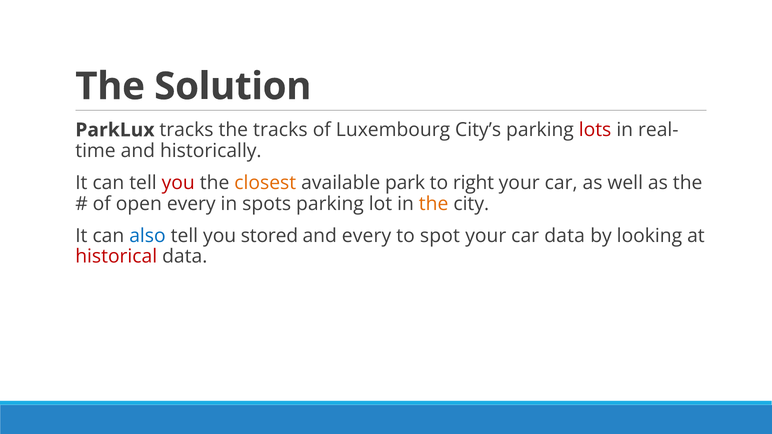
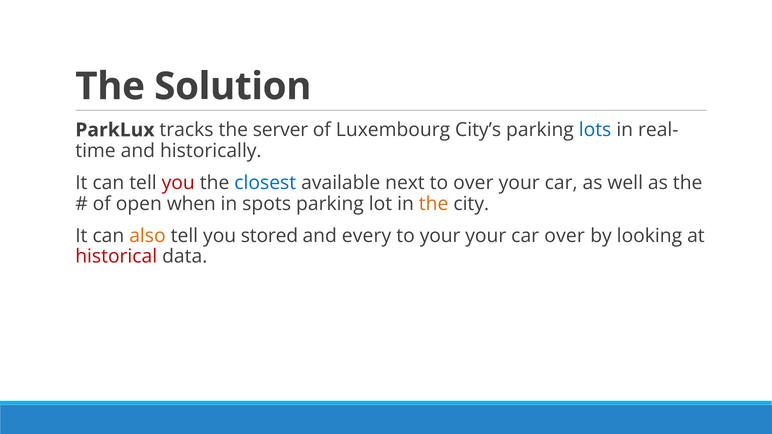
the tracks: tracks -> server
lots colour: red -> blue
closest colour: orange -> blue
park: park -> next
to right: right -> over
open every: every -> when
also colour: blue -> orange
to spot: spot -> your
car data: data -> over
